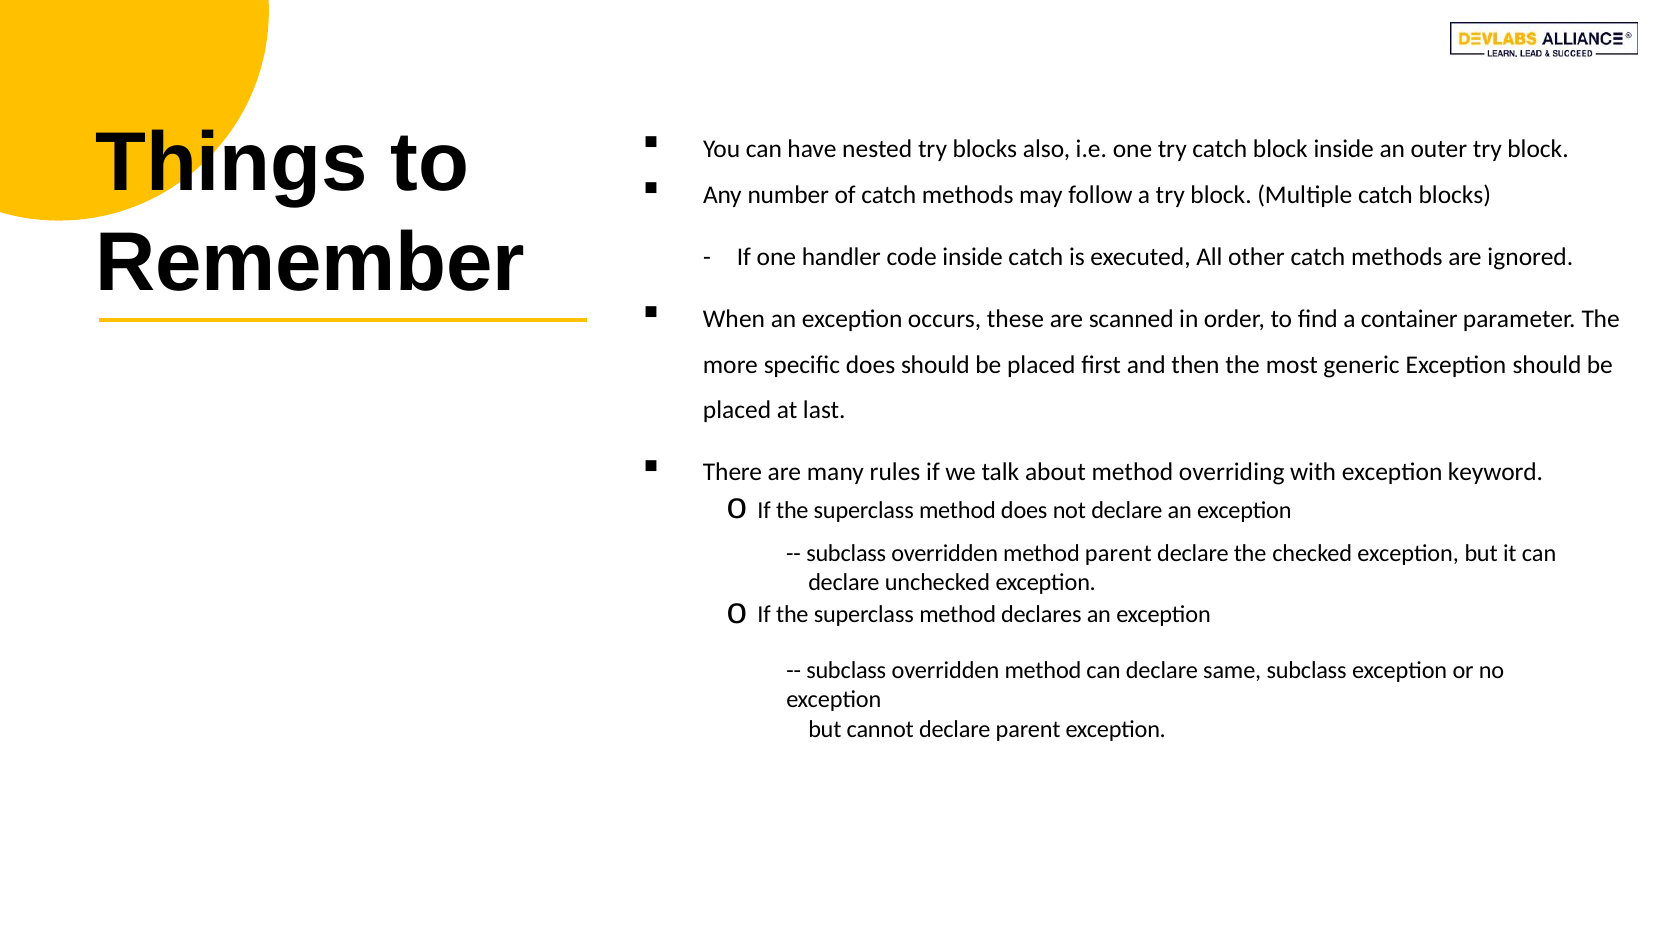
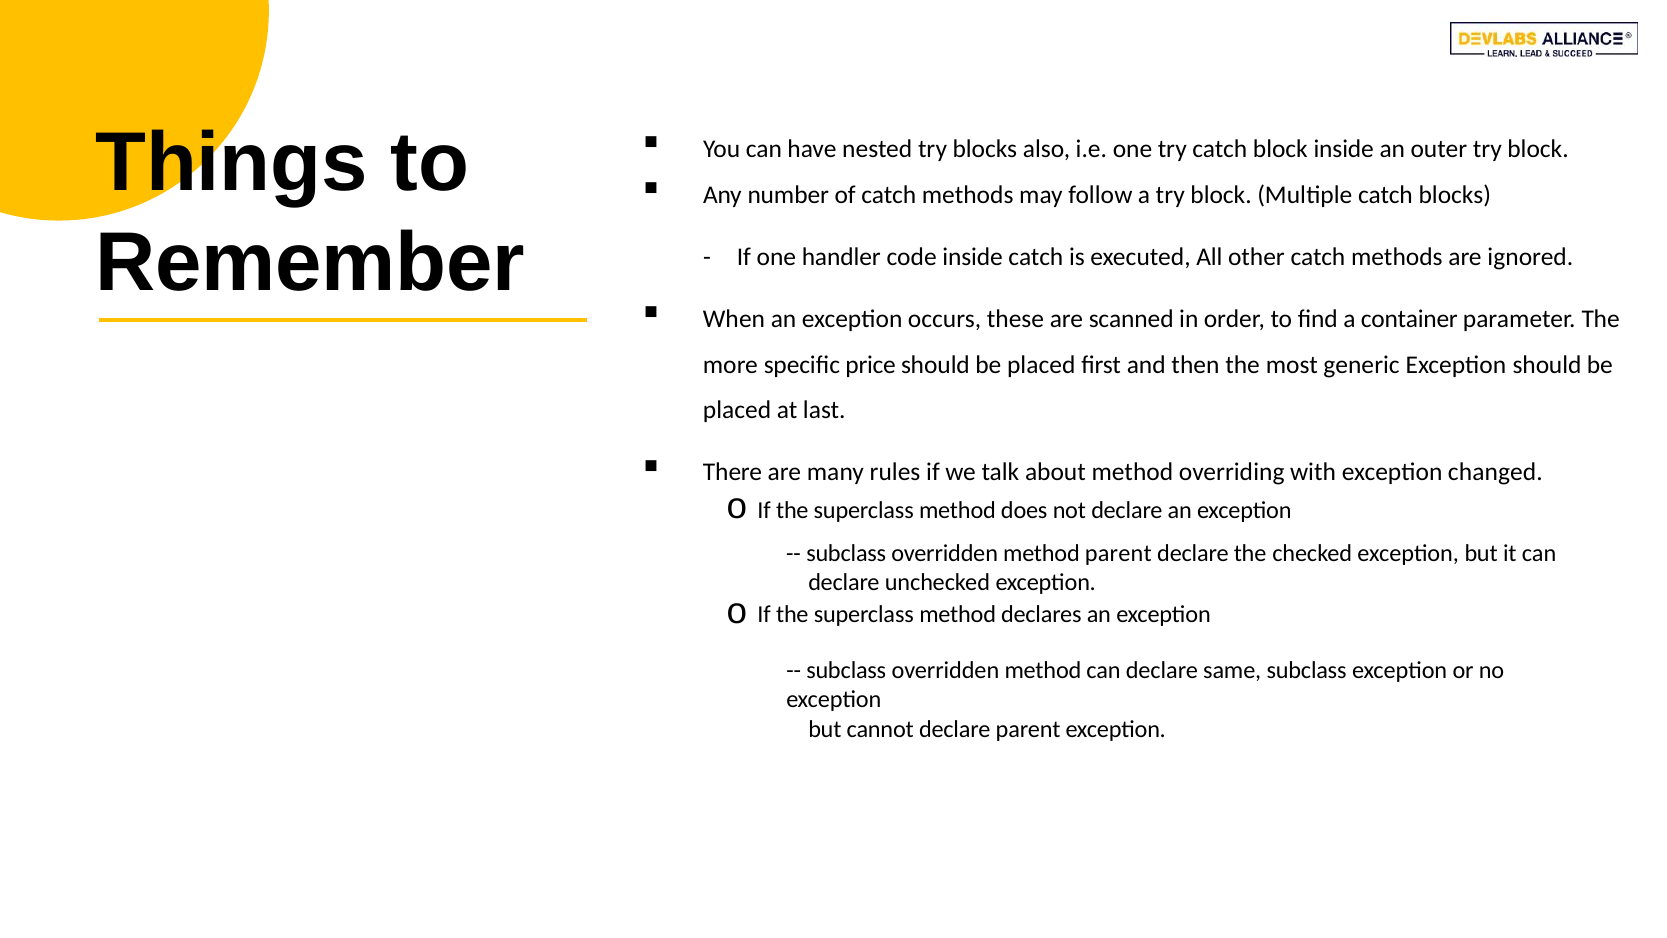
specific does: does -> price
keyword: keyword -> changed
